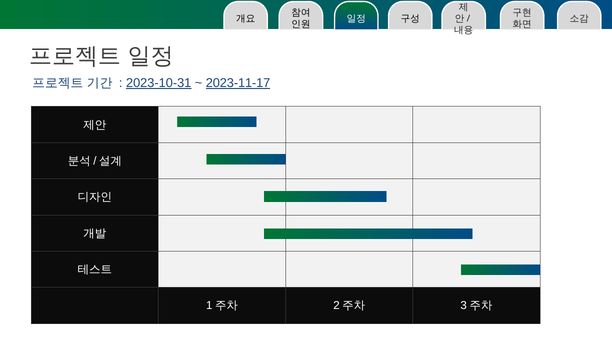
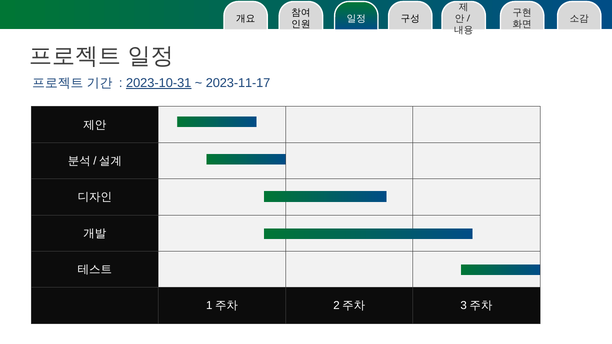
2023-11-17 underline: present -> none
